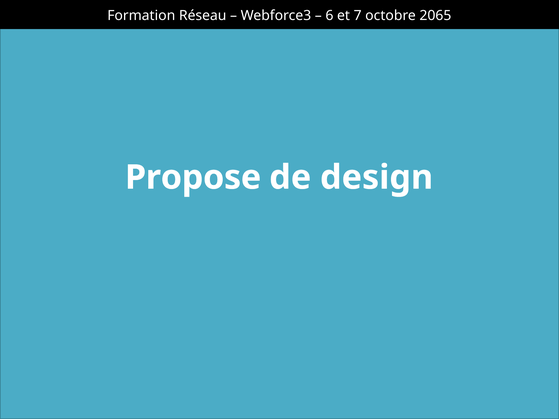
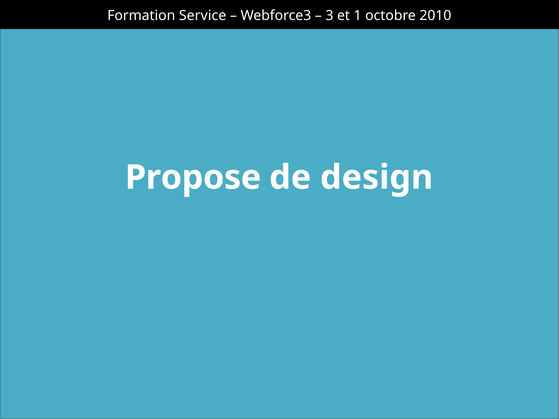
Réseau: Réseau -> Service
6: 6 -> 3
7: 7 -> 1
2065: 2065 -> 2010
